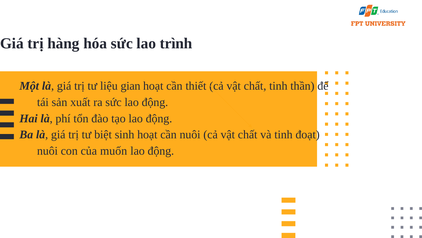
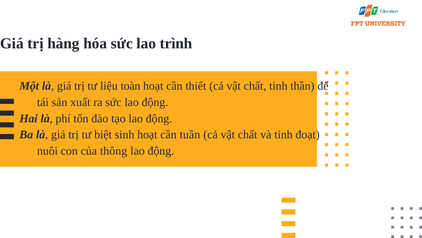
gian: gian -> toàn
cần nuôi: nuôi -> tuần
muốn: muốn -> thông
